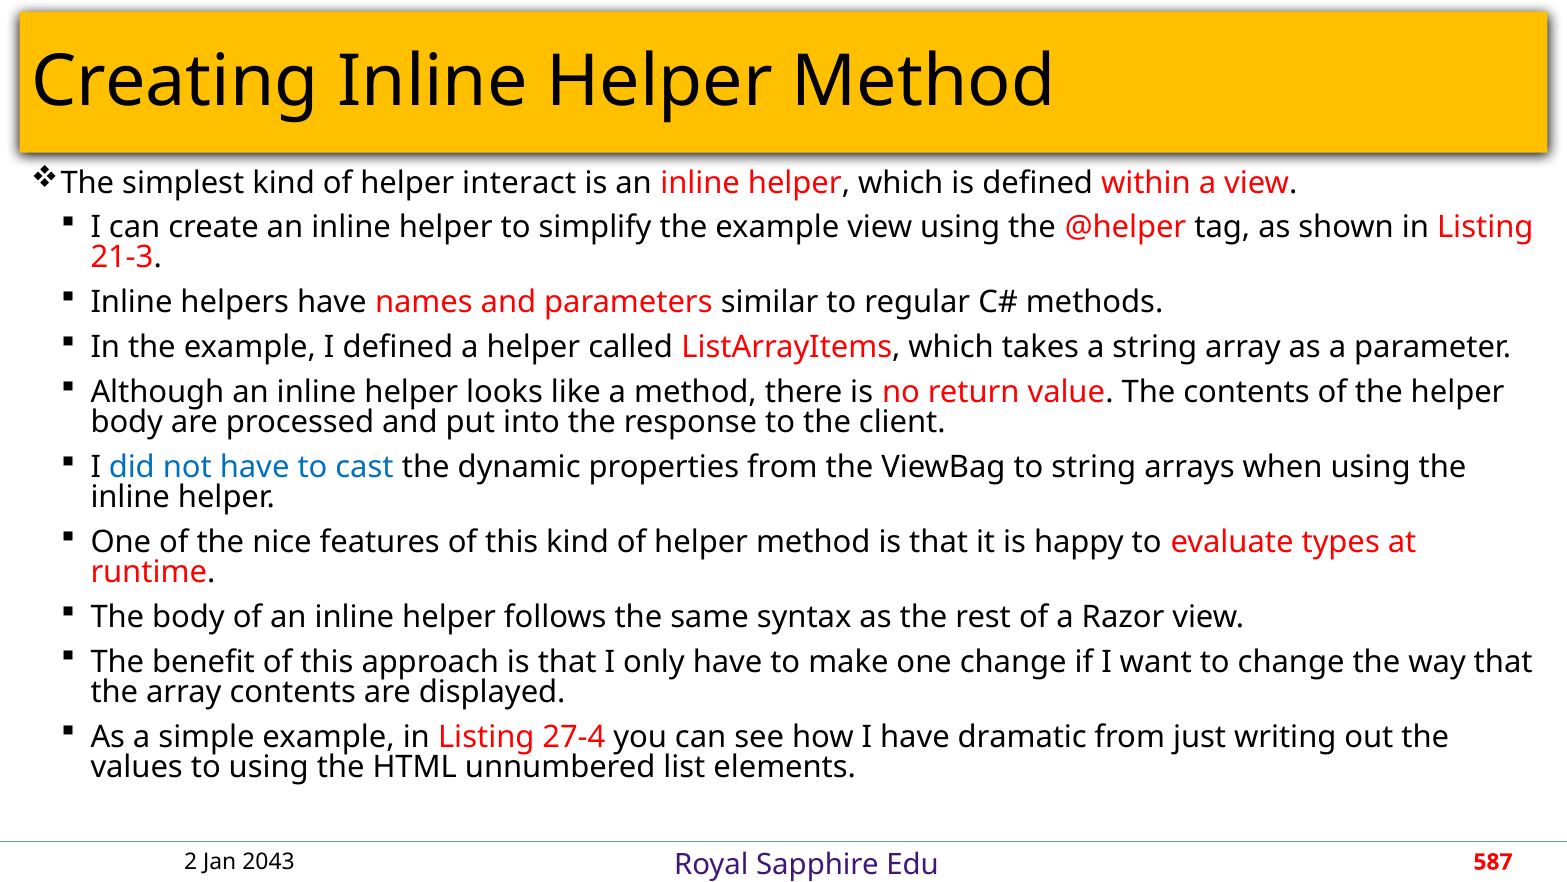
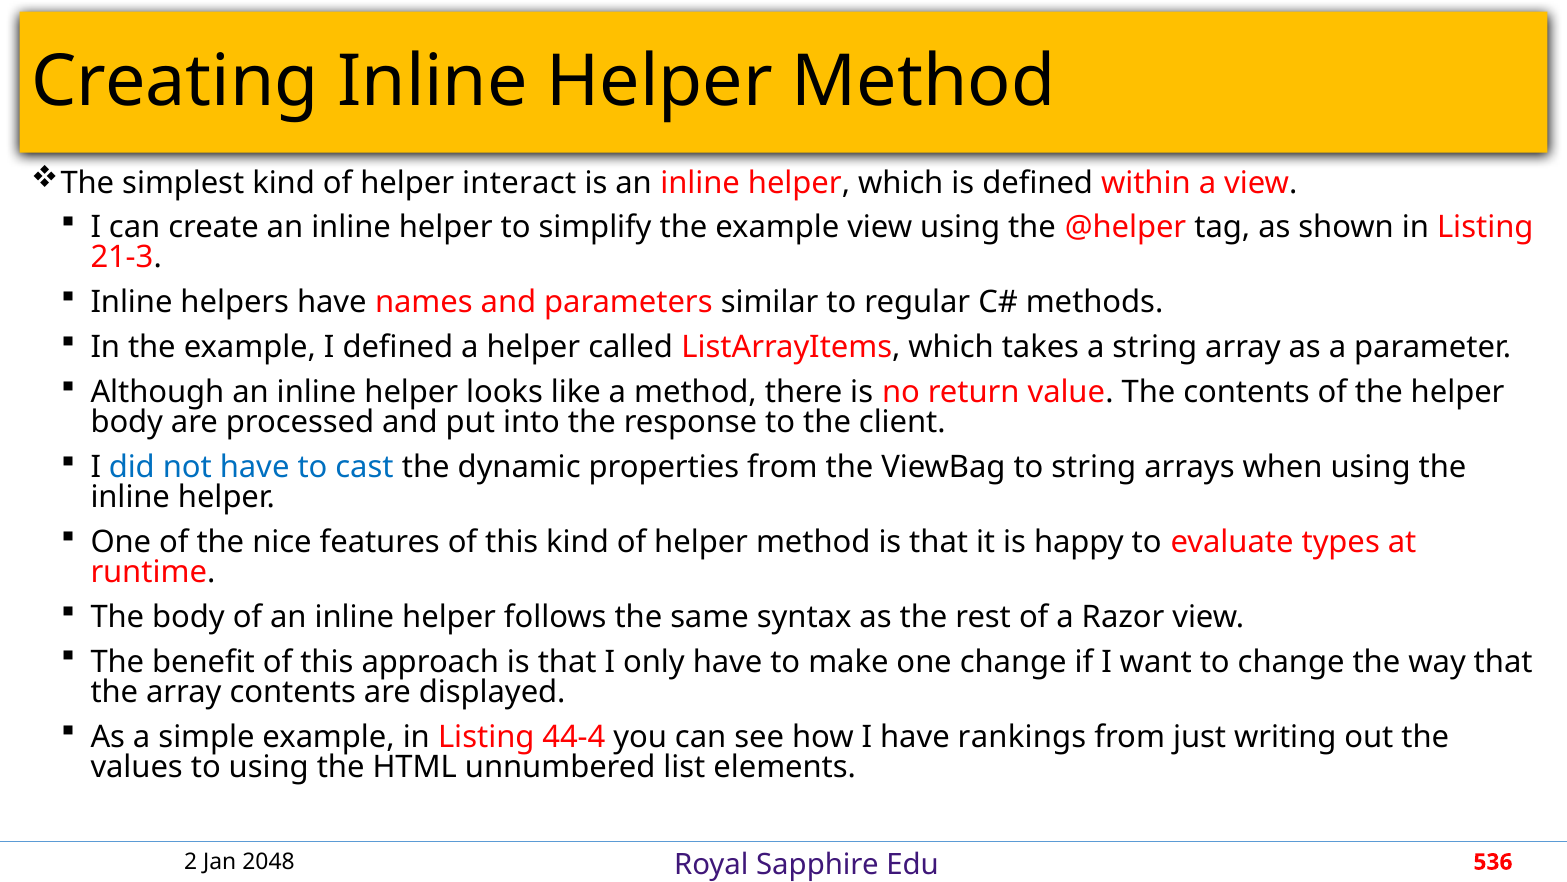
27-4: 27-4 -> 44-4
dramatic: dramatic -> rankings
2043: 2043 -> 2048
587: 587 -> 536
